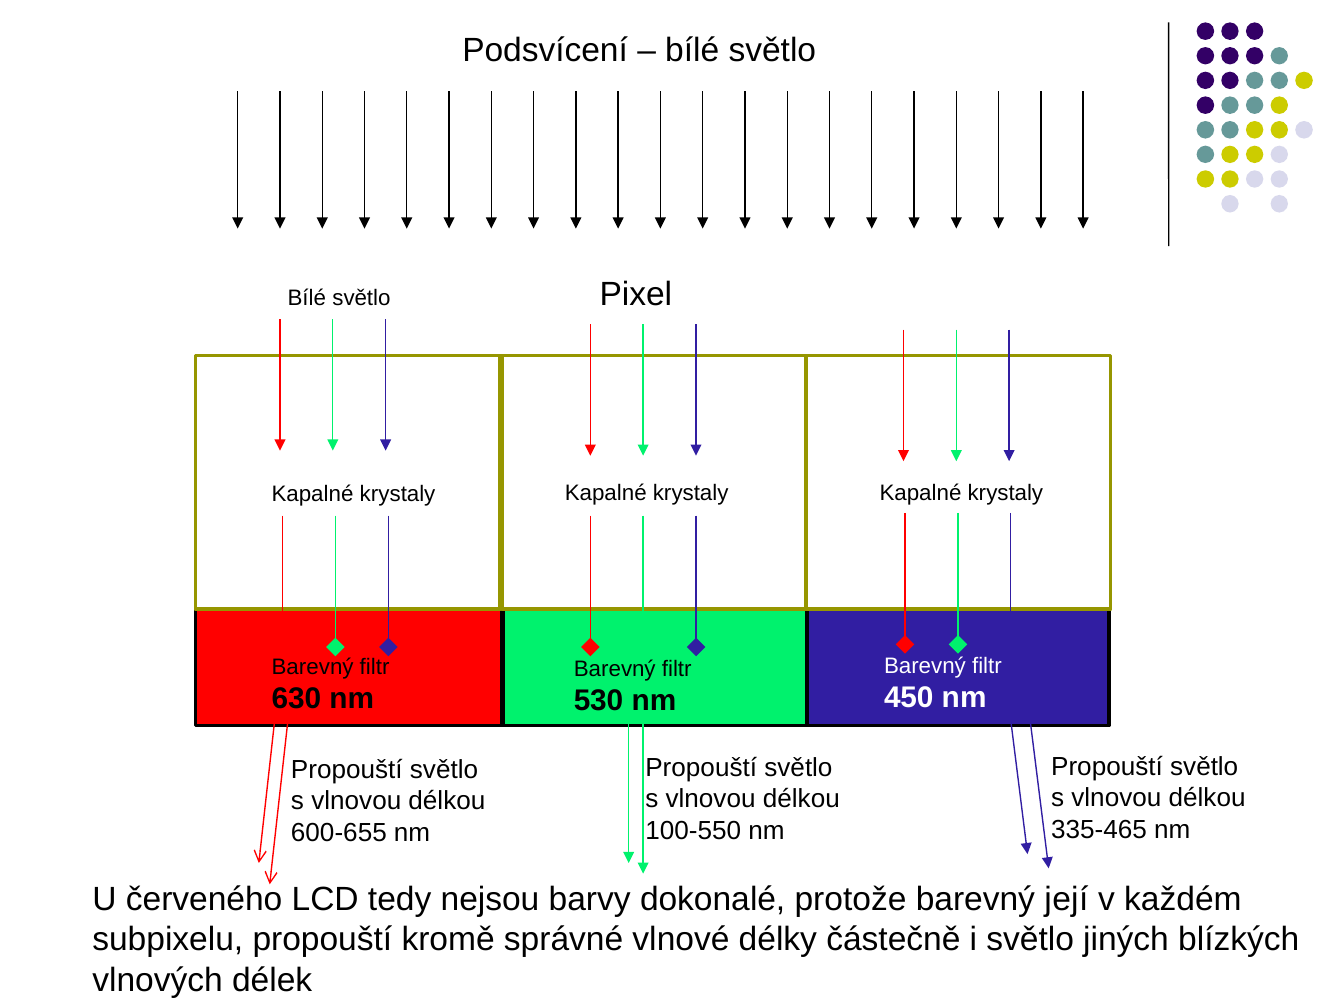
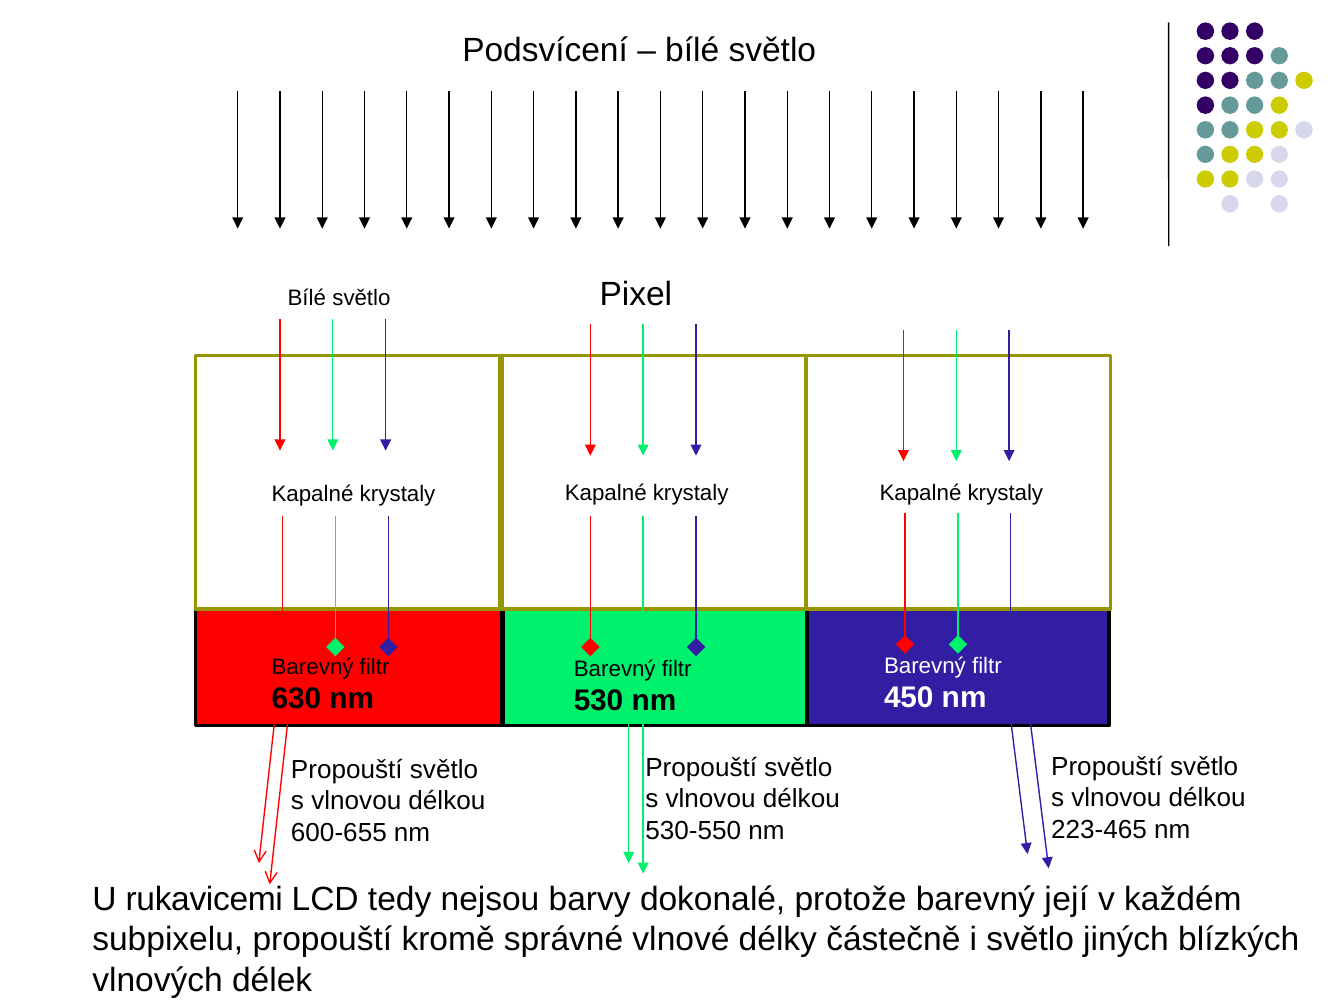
335-465: 335-465 -> 223-465
100-550: 100-550 -> 530-550
červeného: červeného -> rukavicemi
